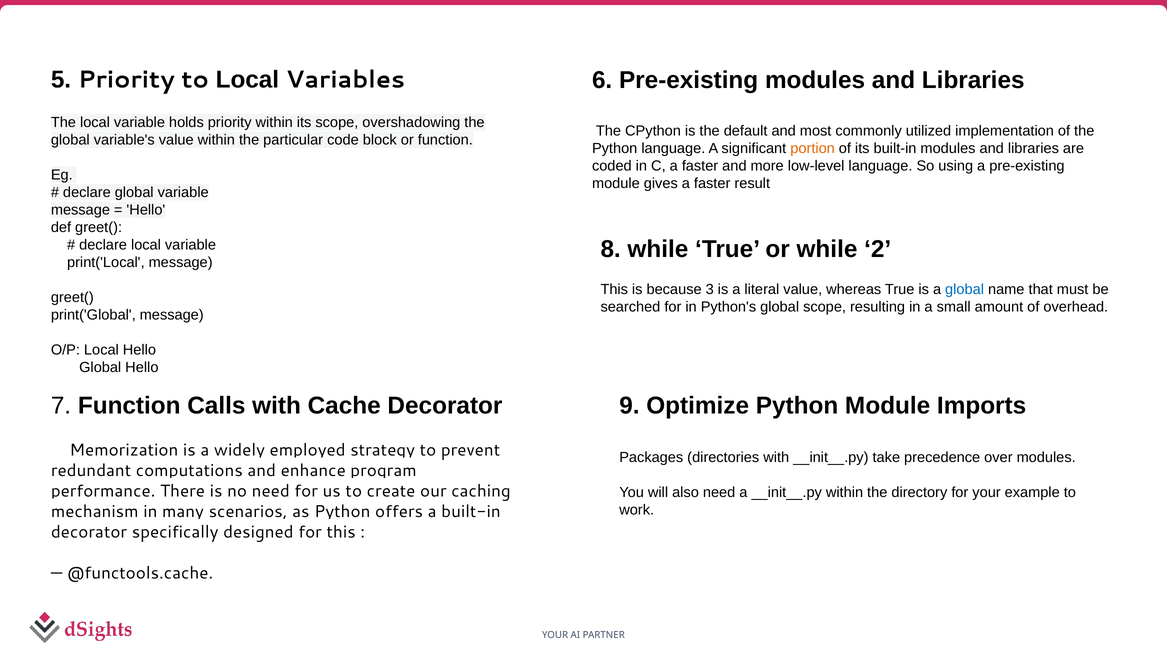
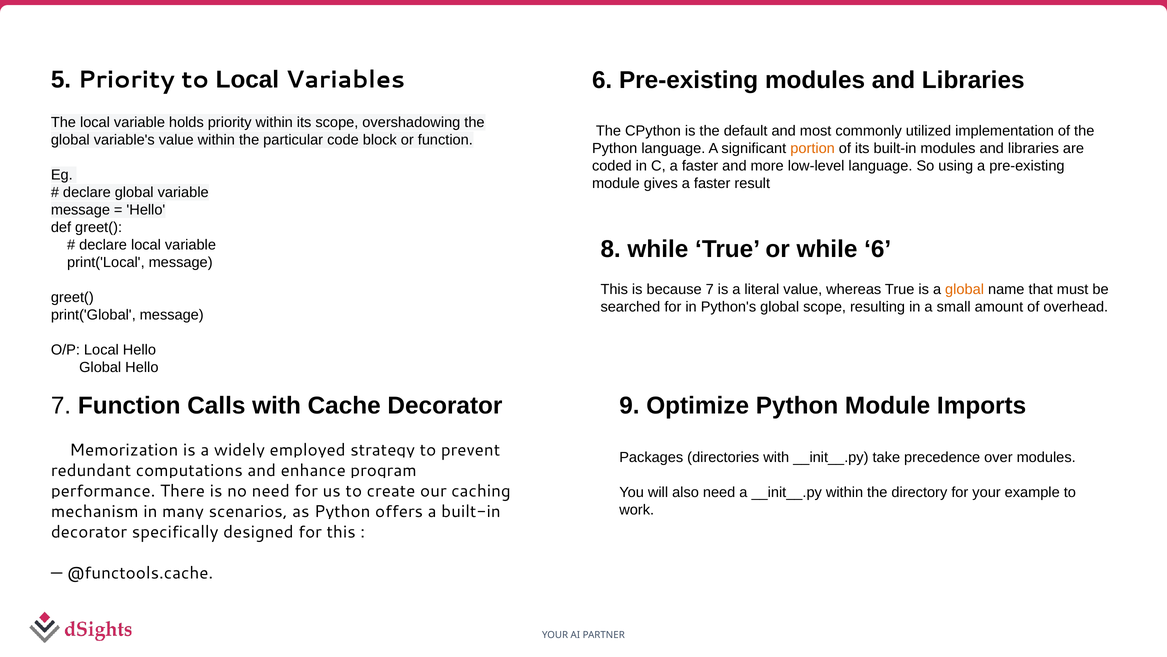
while 2: 2 -> 6
because 3: 3 -> 7
global at (965, 289) colour: blue -> orange
